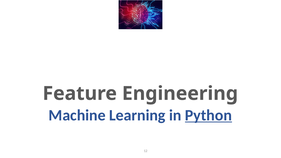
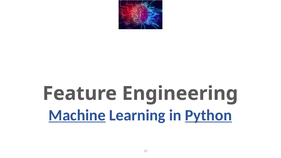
Machine underline: none -> present
